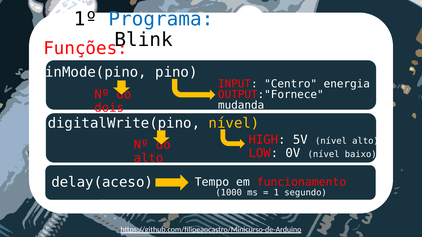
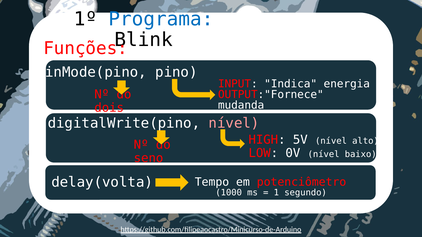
Centro: Centro -> Indica
nível at (234, 123) colour: yellow -> pink
alto at (149, 158): alto -> seno
delay(aceso: delay(aceso -> delay(volta
funcionamento: funcionamento -> potenciômetro
